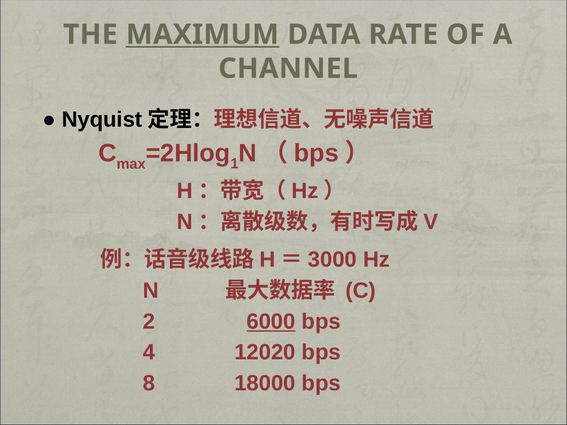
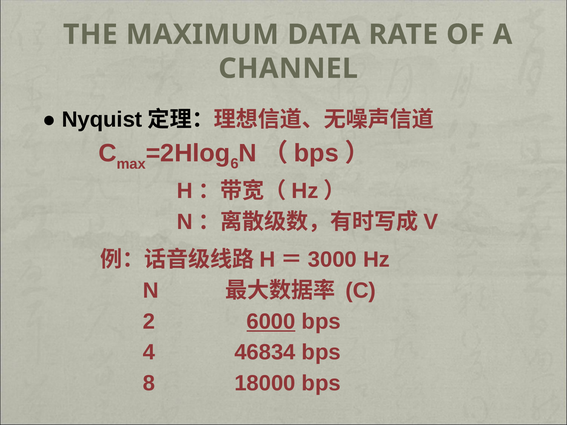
MAXIMUM underline: present -> none
1: 1 -> 6
12020: 12020 -> 46834
